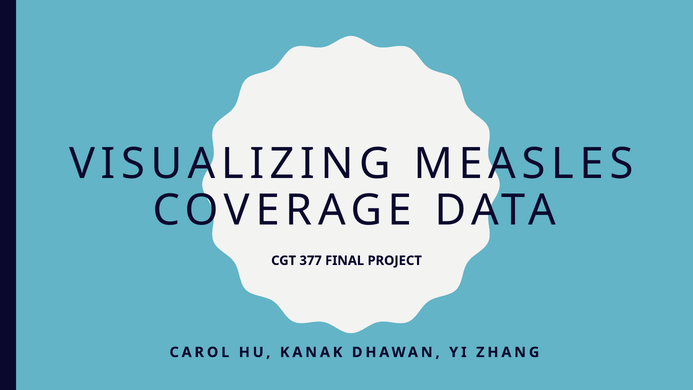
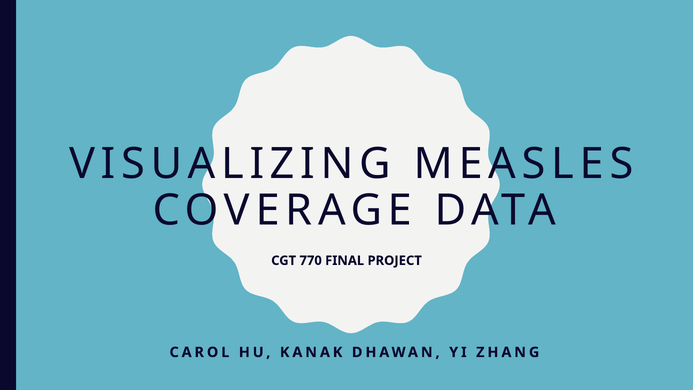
377: 377 -> 770
